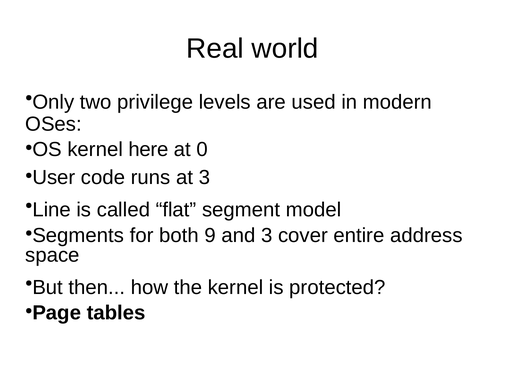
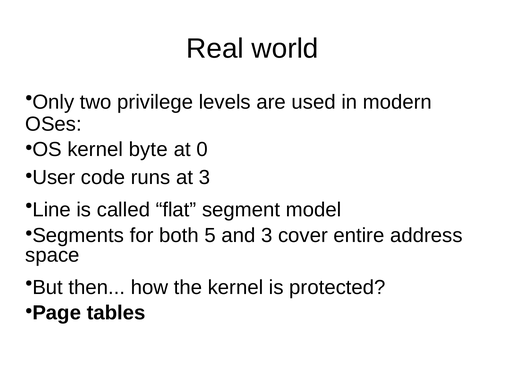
here: here -> byte
9: 9 -> 5
